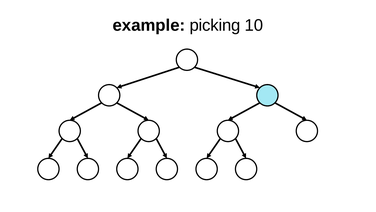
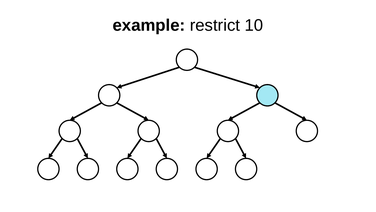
picking: picking -> restrict
